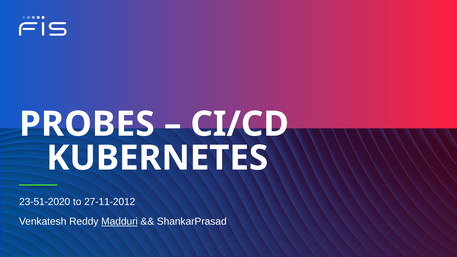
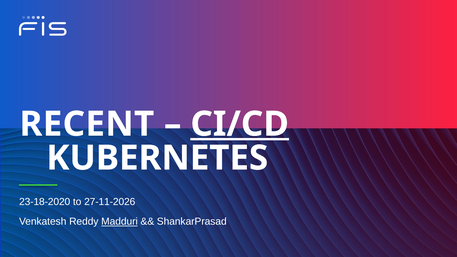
PROBES: PROBES -> RECENT
CI/CD underline: none -> present
23-51-2020: 23-51-2020 -> 23-18-2020
27-11-2012: 27-11-2012 -> 27-11-2026
